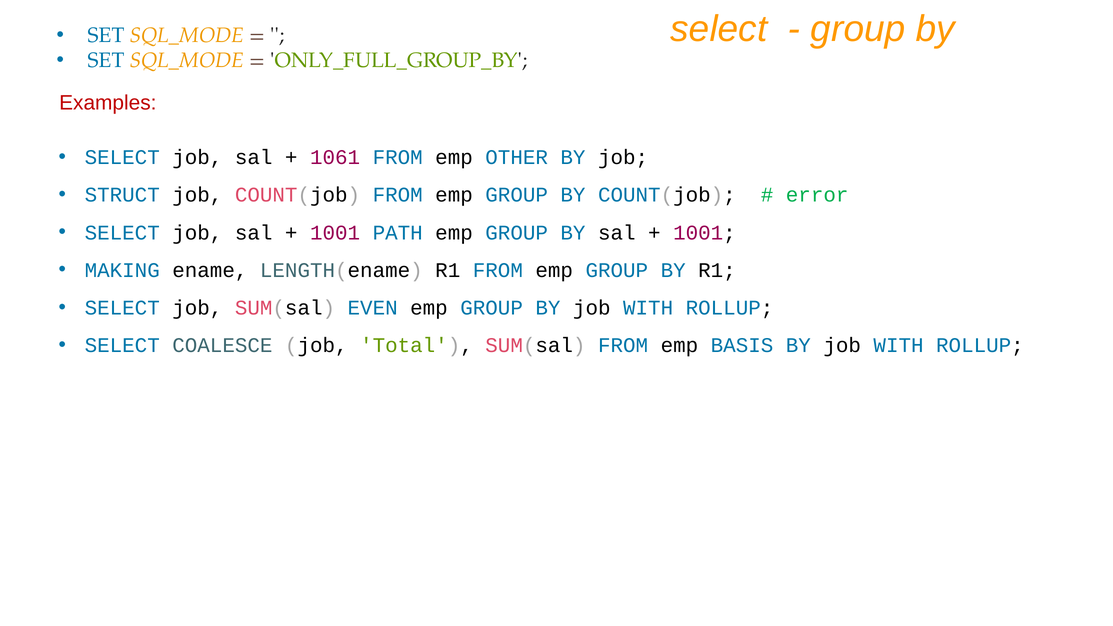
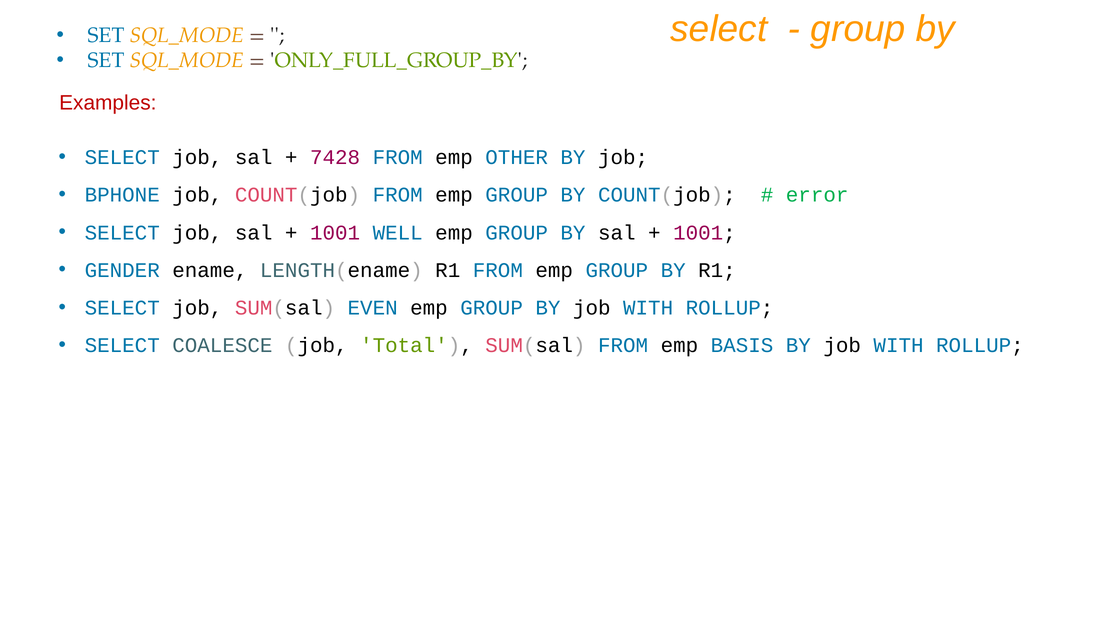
1061: 1061 -> 7428
STRUCT: STRUCT -> BPHONE
PATH: PATH -> WELL
MAKING: MAKING -> GENDER
